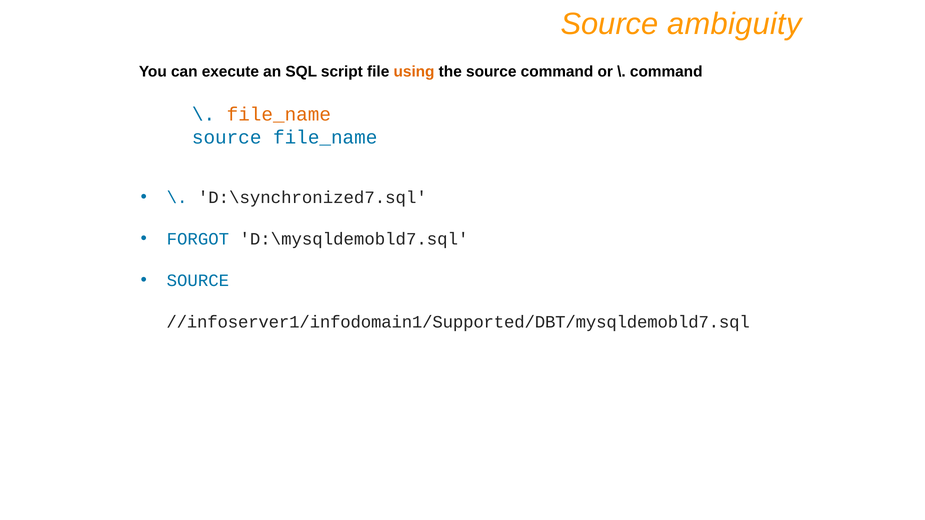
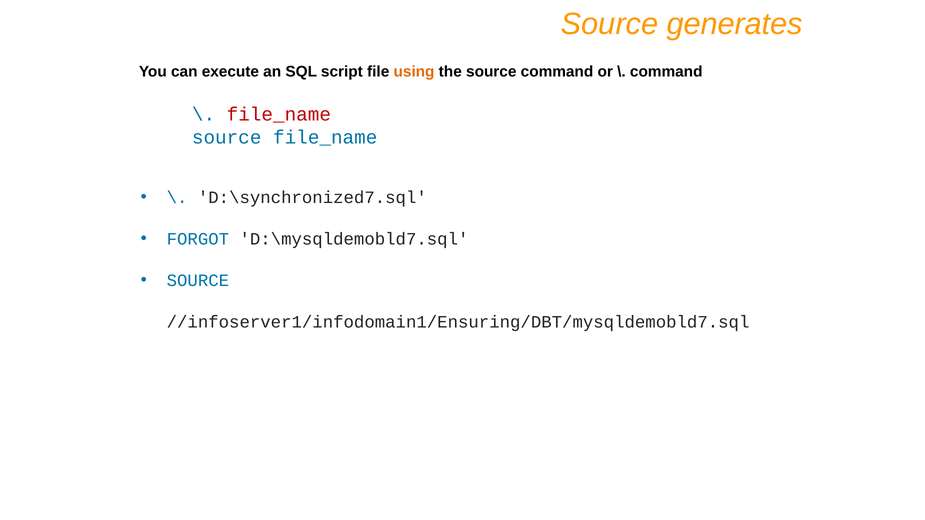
ambiguity: ambiguity -> generates
file_name at (279, 115) colour: orange -> red
//infoserver1/infodomain1/Supported/DBT/mysqldemobld7.sql: //infoserver1/infodomain1/Supported/DBT/mysqldemobld7.sql -> //infoserver1/infodomain1/Ensuring/DBT/mysqldemobld7.sql
